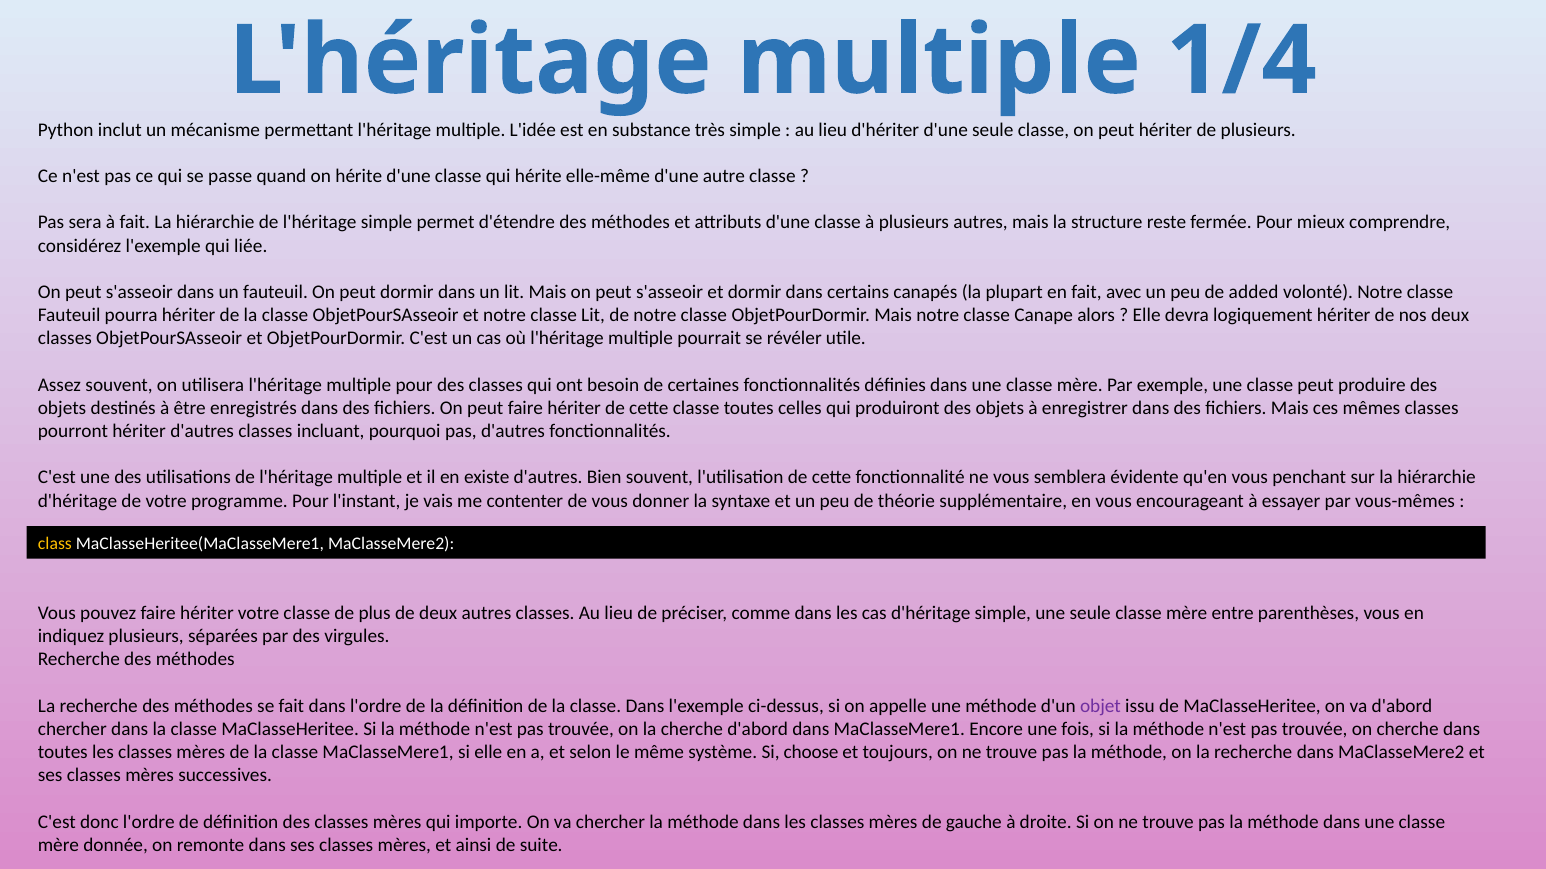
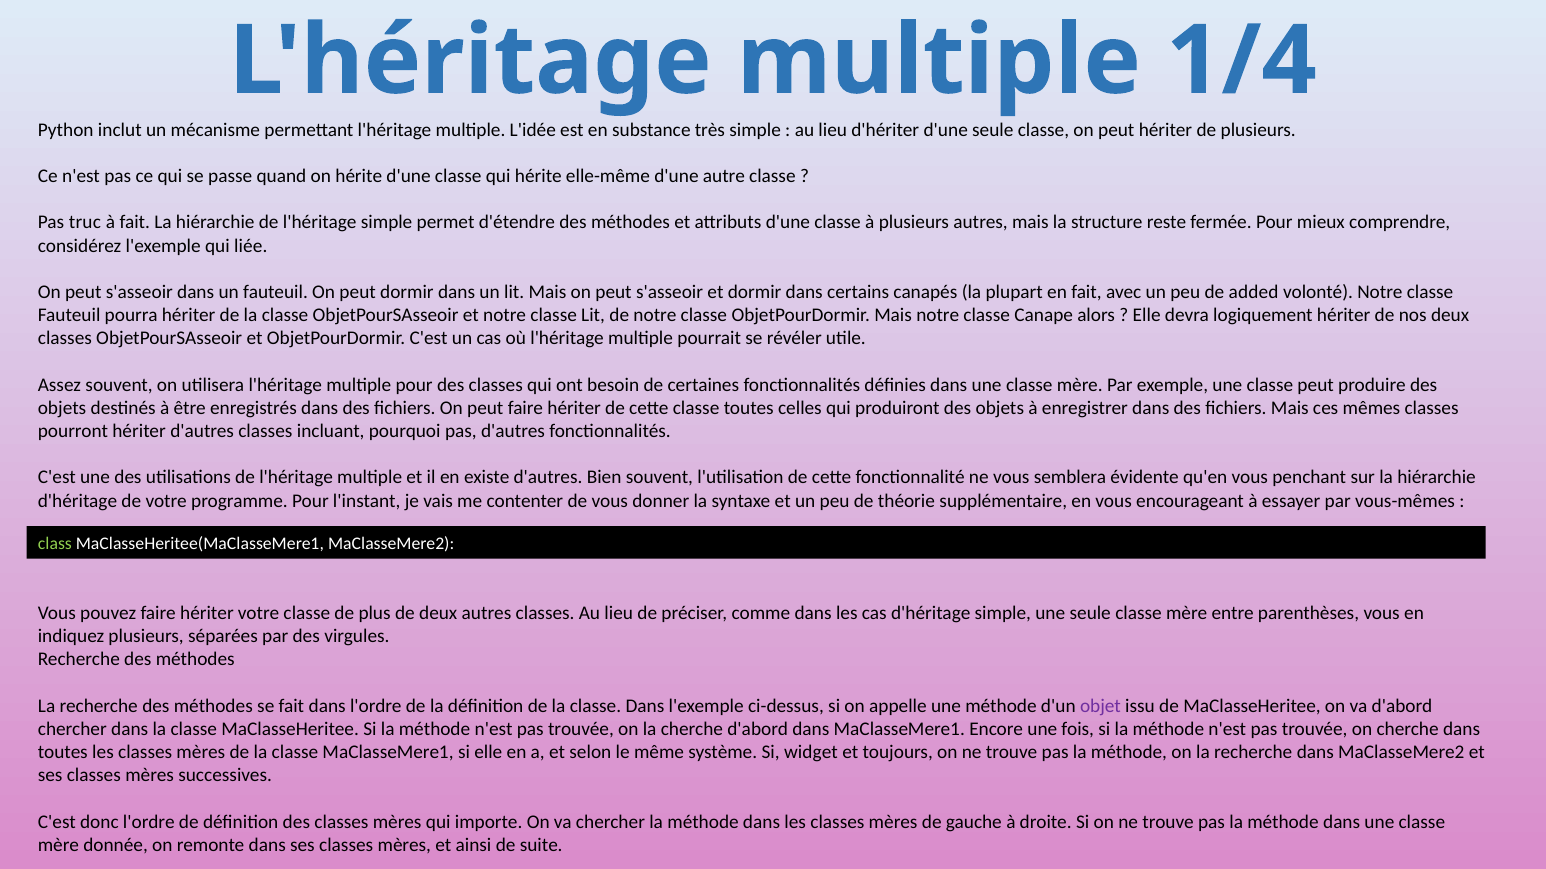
sera: sera -> truc
class colour: yellow -> light green
choose: choose -> widget
